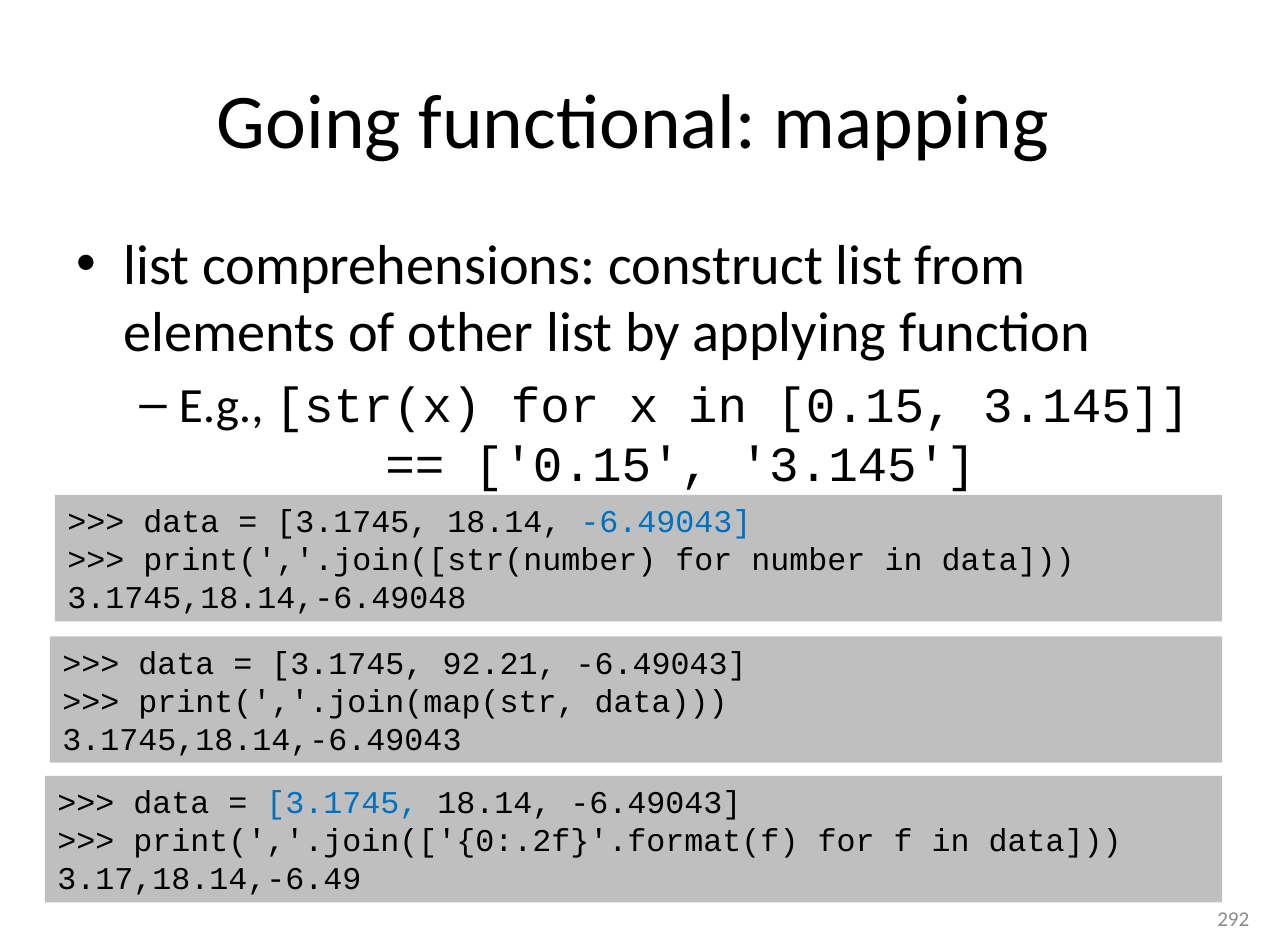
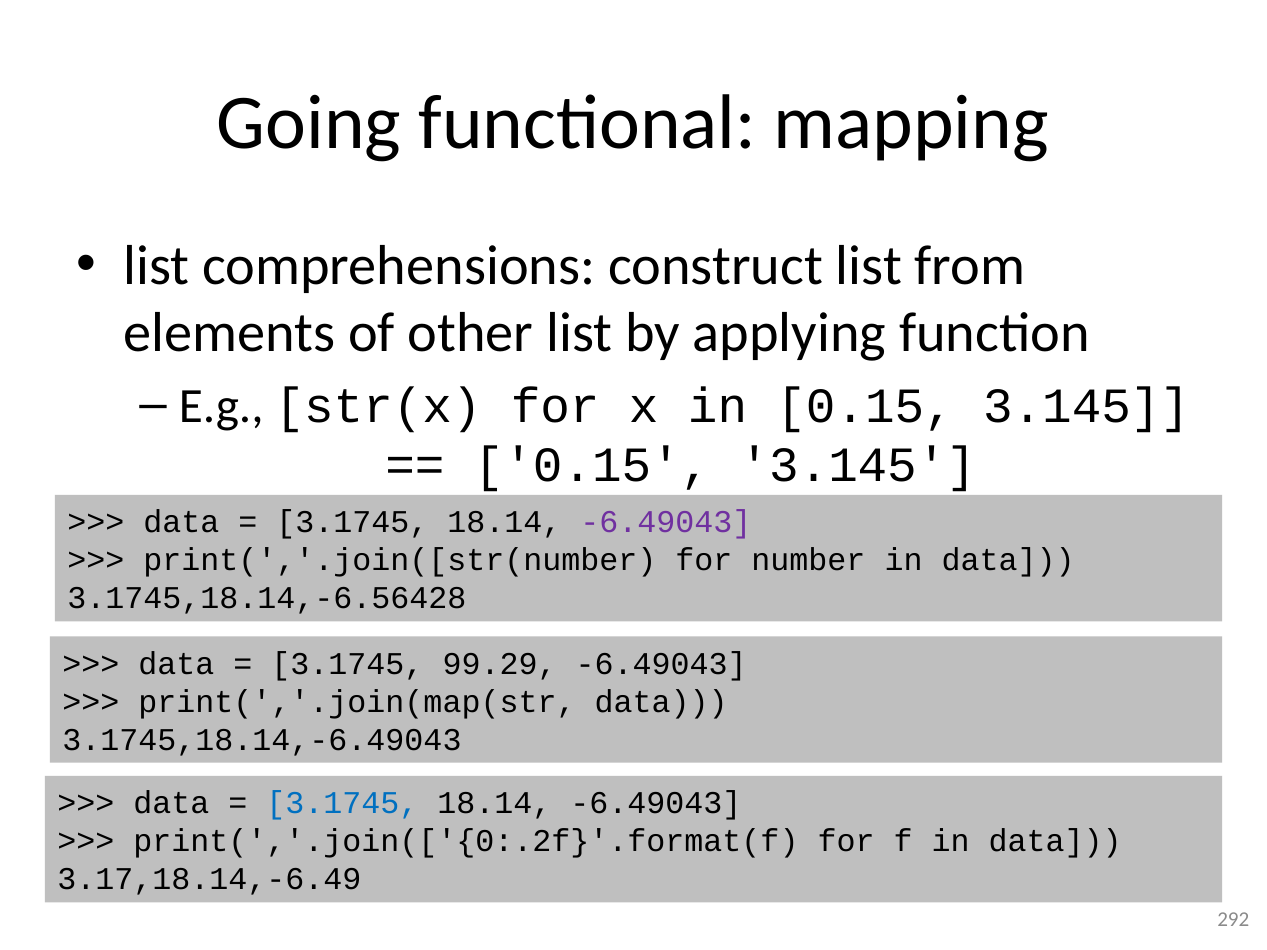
-6.49043 at (666, 522) colour: blue -> purple
3.1745,18.14,-6.49048: 3.1745,18.14,-6.49048 -> 3.1745,18.14,-6.56428
92.21: 92.21 -> 99.29
